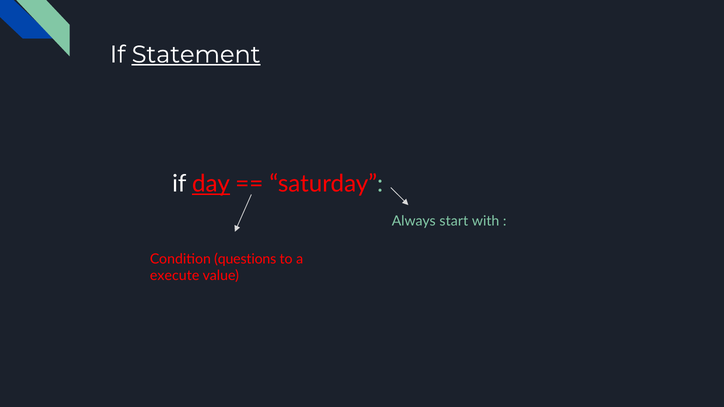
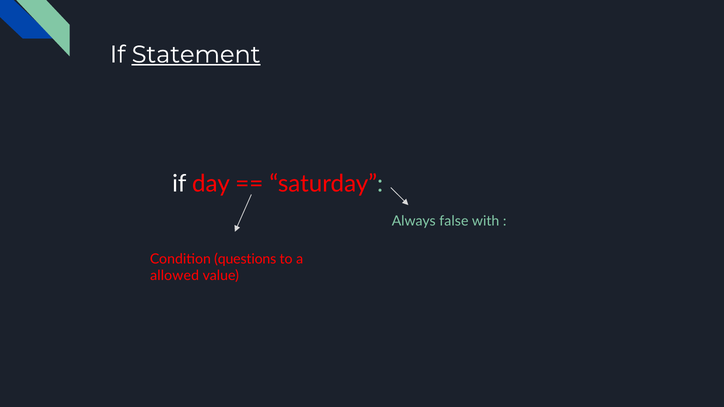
day underline: present -> none
start: start -> false
execute: execute -> allowed
